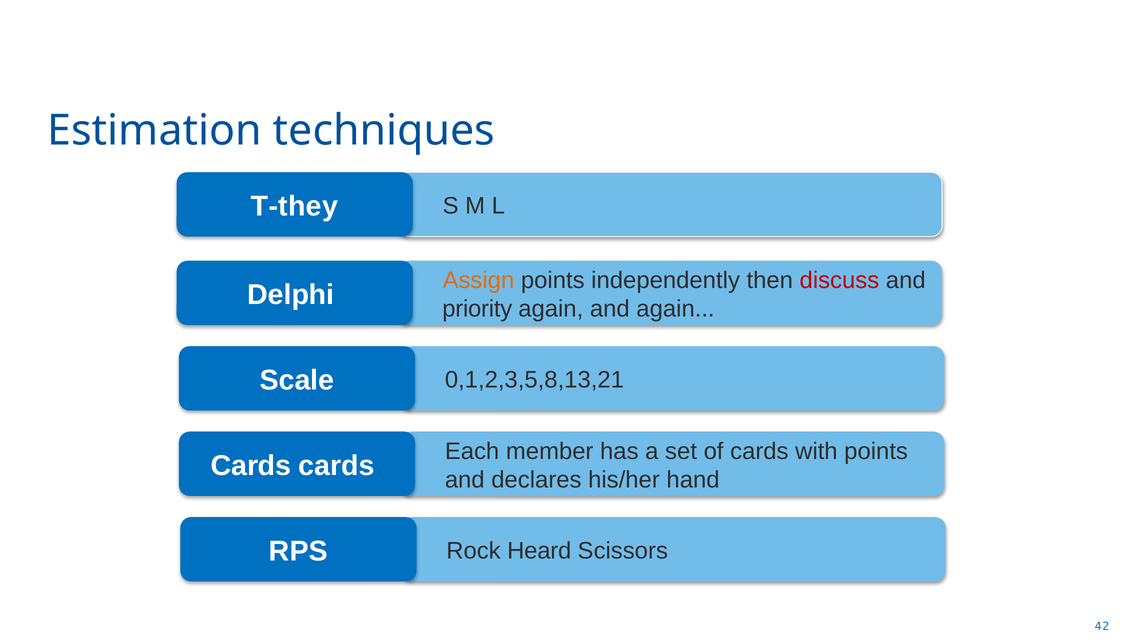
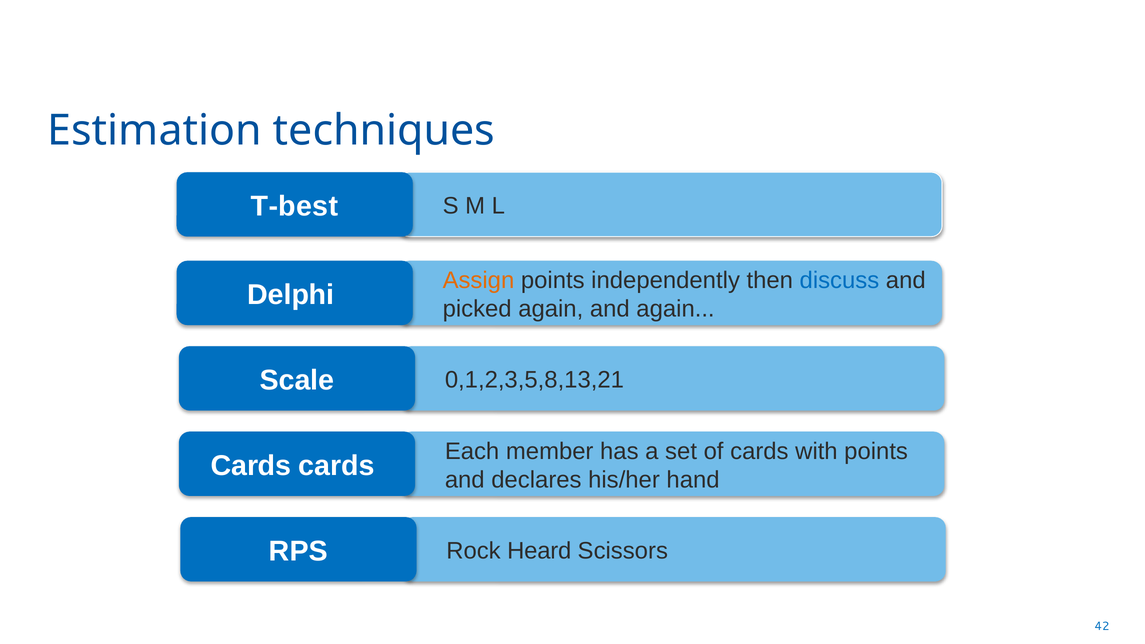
T-they: T-they -> T-best
discuss colour: red -> blue
priority: priority -> picked
